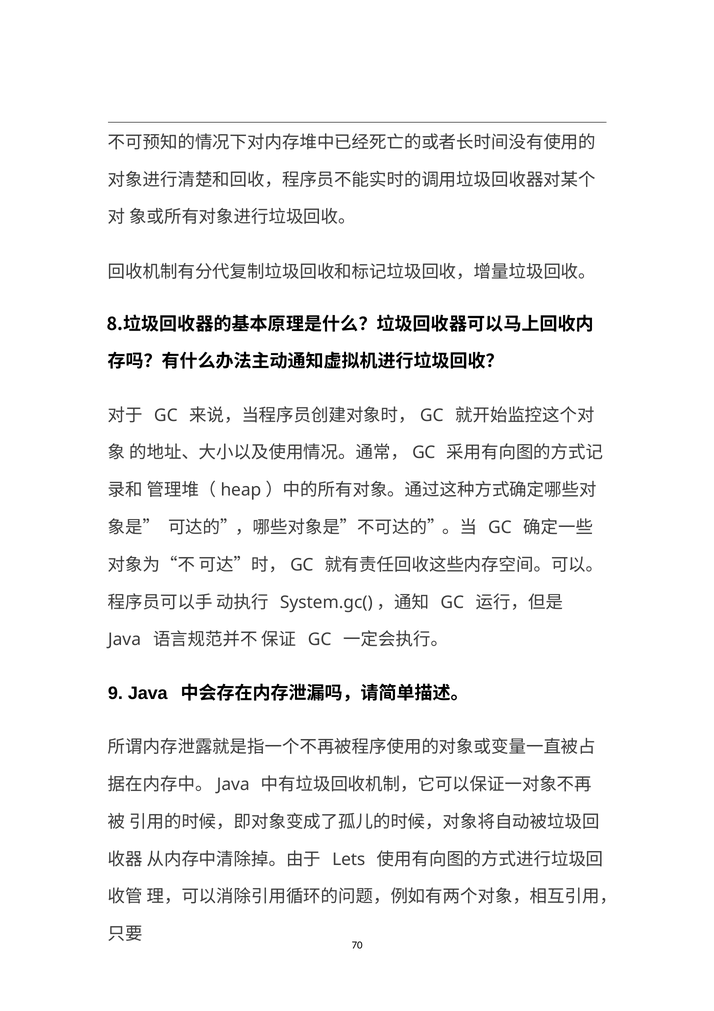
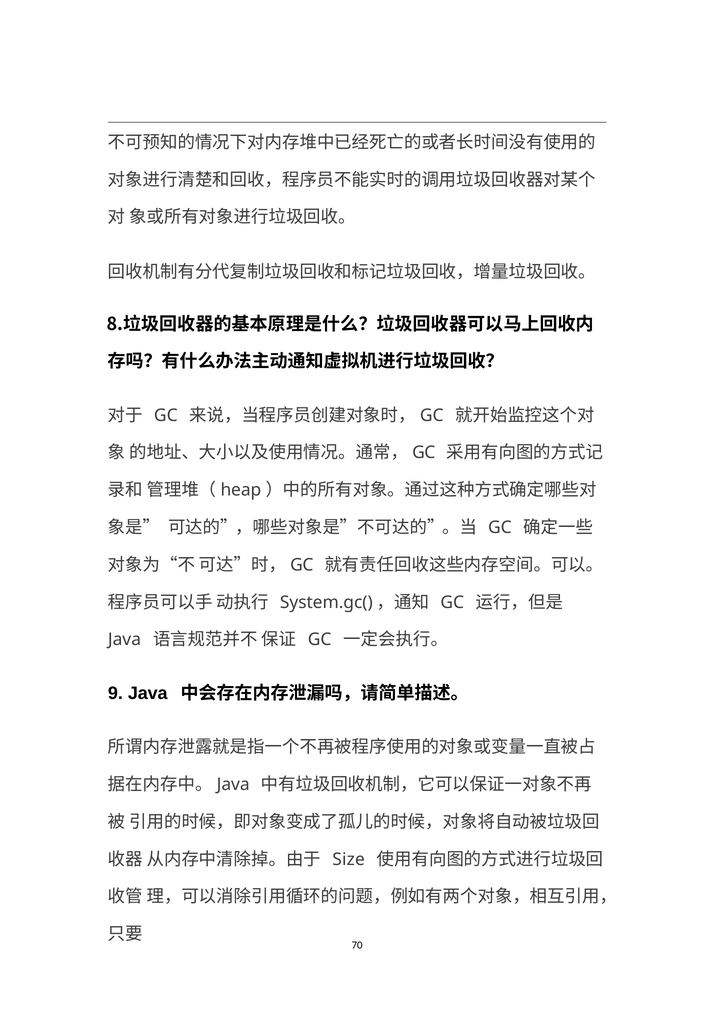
Lets: Lets -> Size
